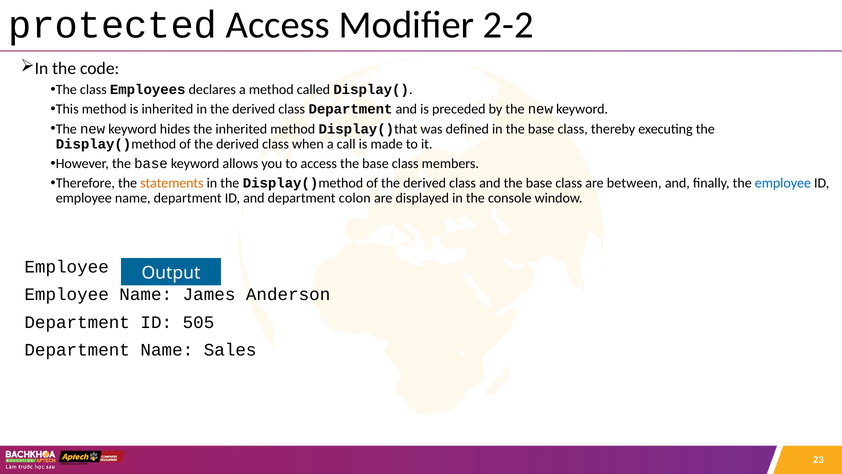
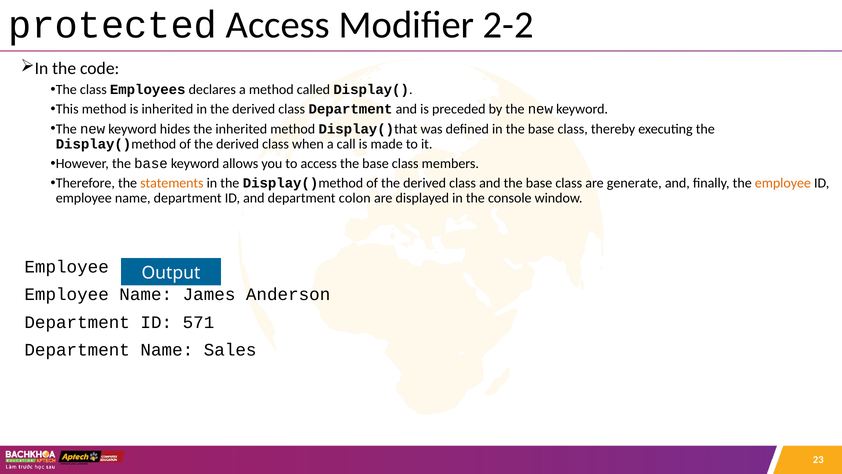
between: between -> generate
employee at (783, 183) colour: blue -> orange
505: 505 -> 571
